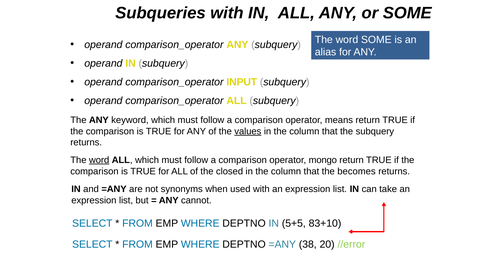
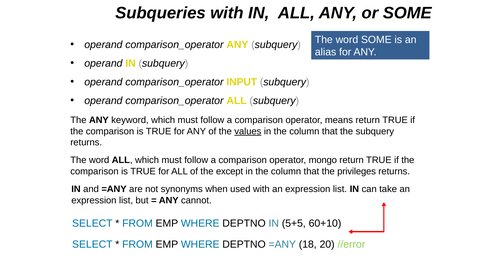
word at (99, 160) underline: present -> none
closed: closed -> except
becomes: becomes -> privileges
83+10: 83+10 -> 60+10
38: 38 -> 18
